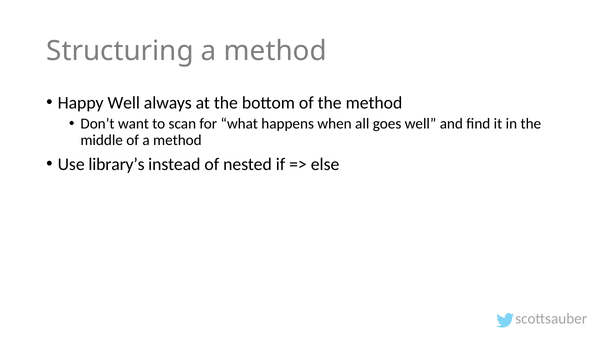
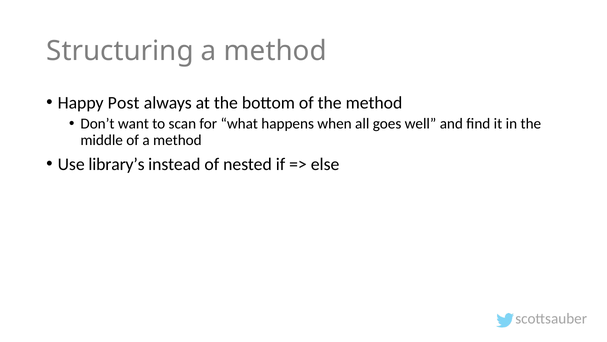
Happy Well: Well -> Post
